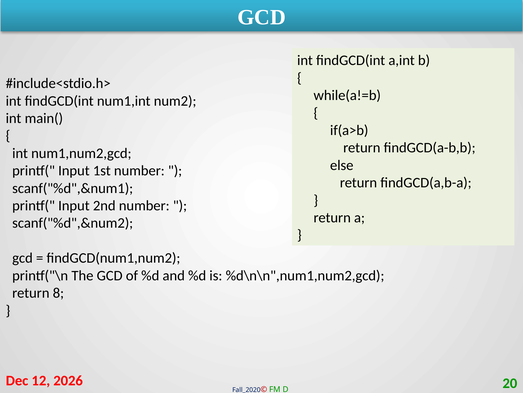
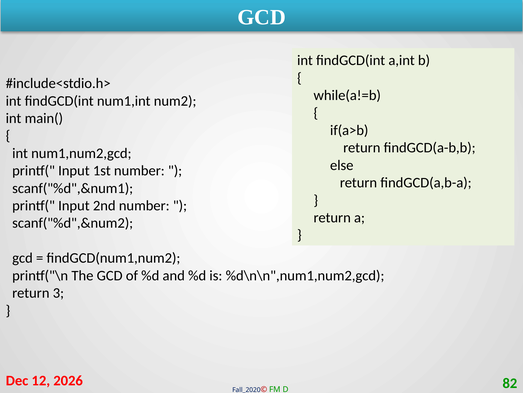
8: 8 -> 3
20: 20 -> 82
